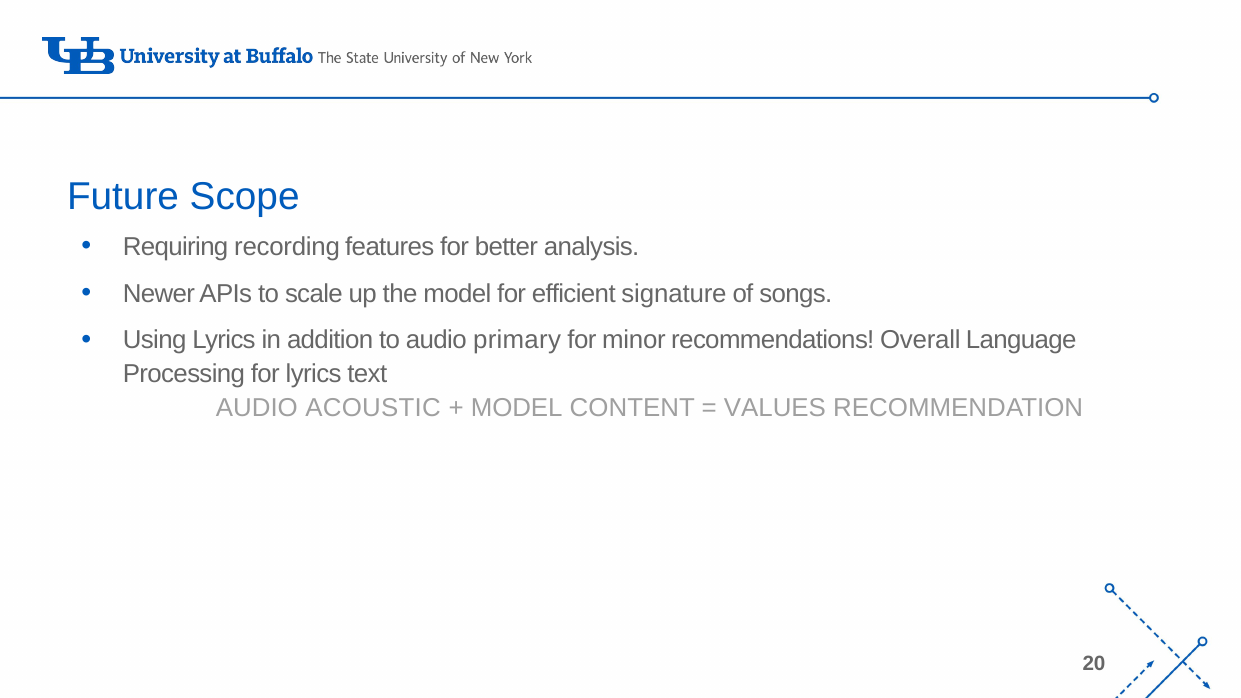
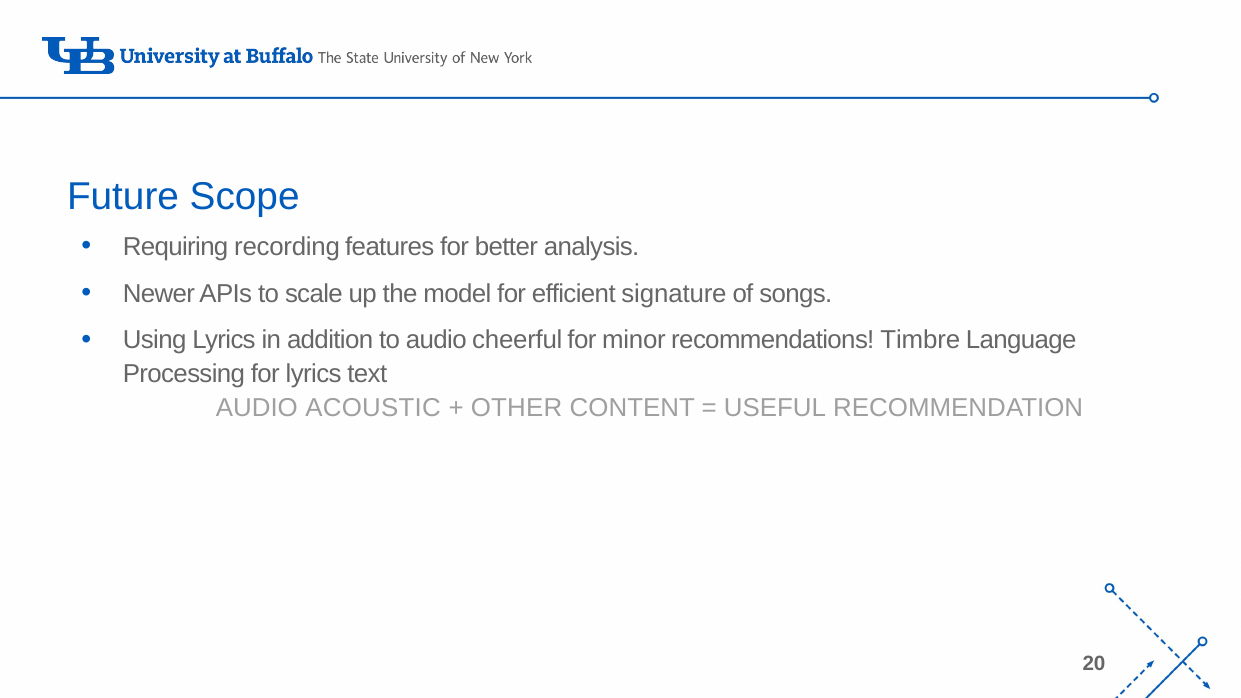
primary: primary -> cheerful
Overall: Overall -> Timbre
MODEL at (517, 408): MODEL -> OTHER
VALUES: VALUES -> USEFUL
